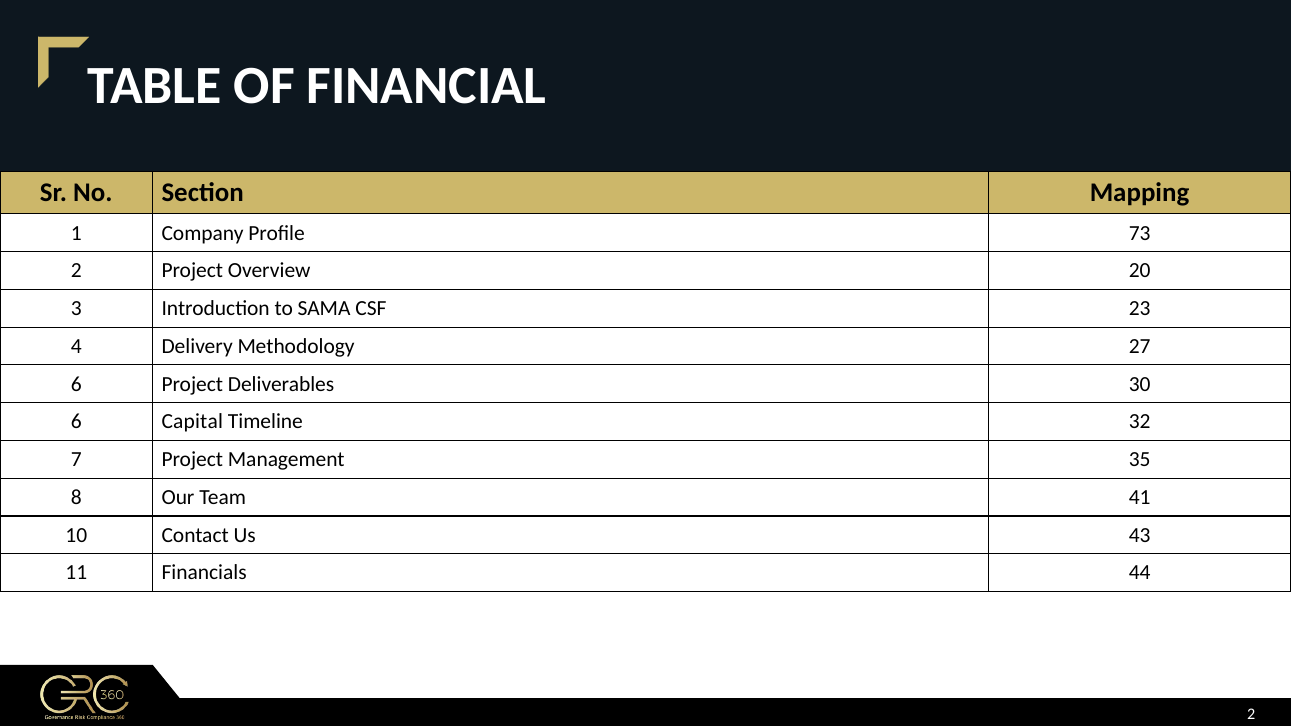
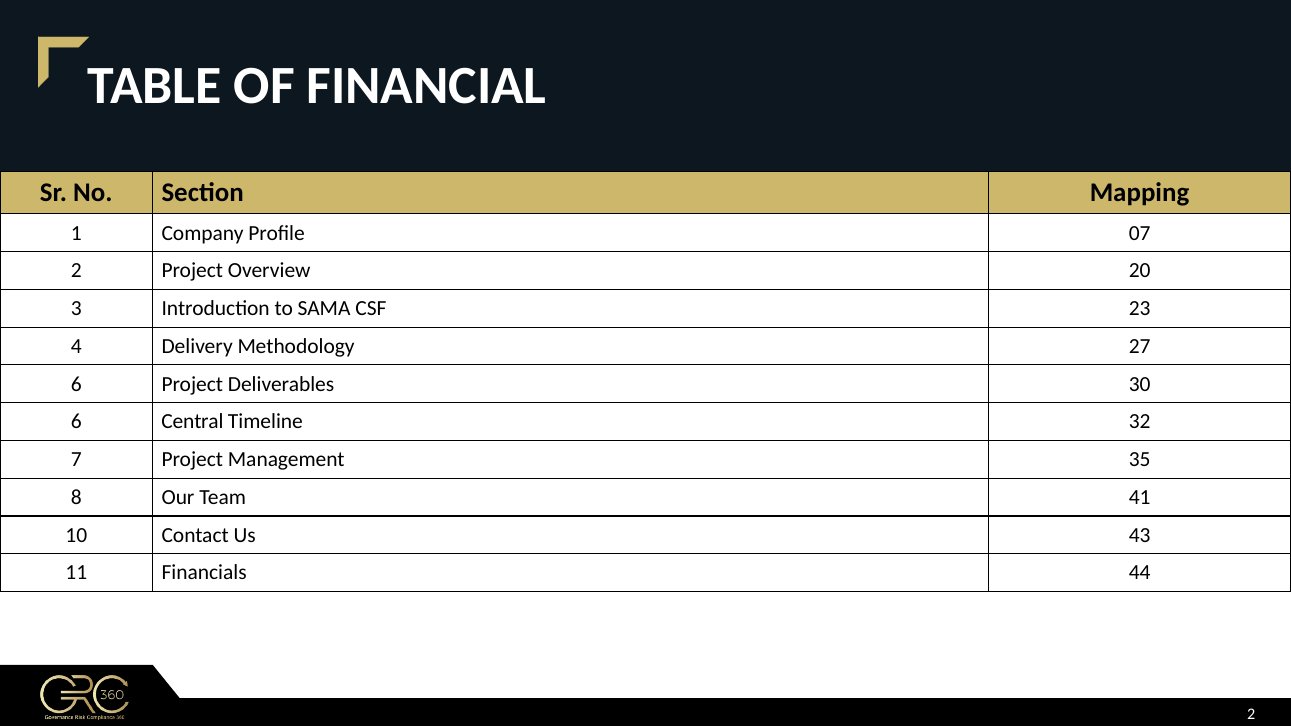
73: 73 -> 07
Capital: Capital -> Central
